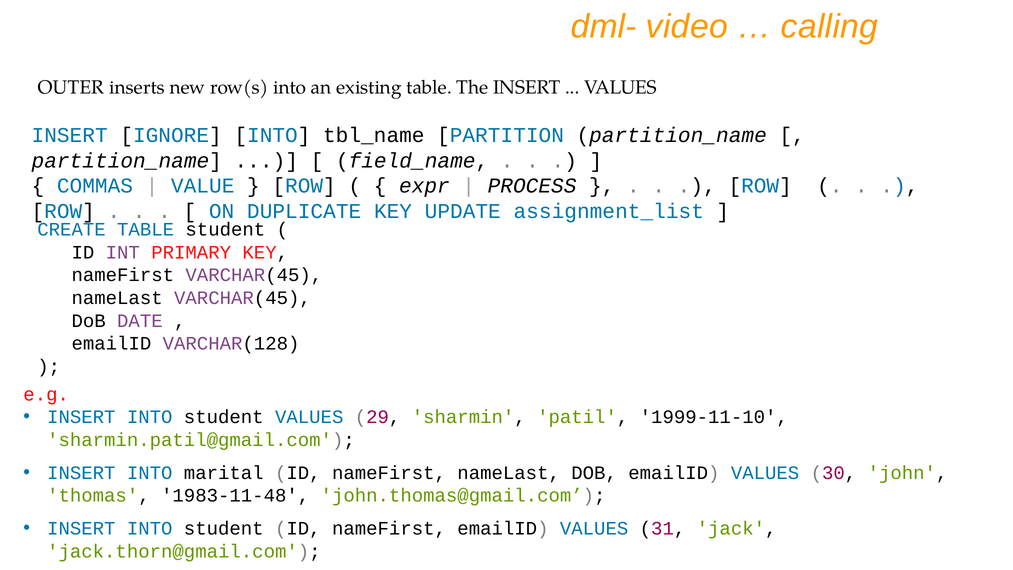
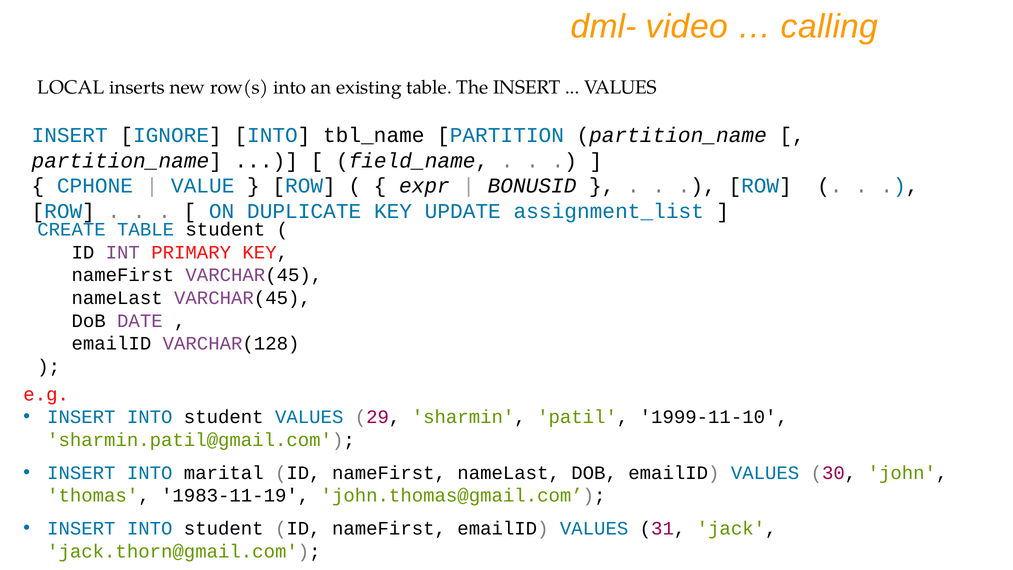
OUTER: OUTER -> LOCAL
COMMAS: COMMAS -> CPHONE
PROCESS: PROCESS -> BONUSID
1983-11-48: 1983-11-48 -> 1983-11-19
